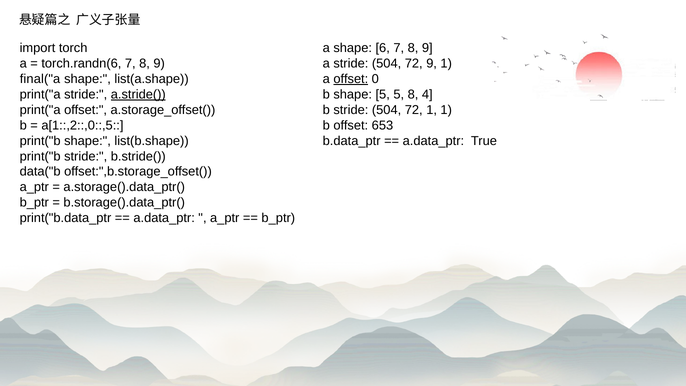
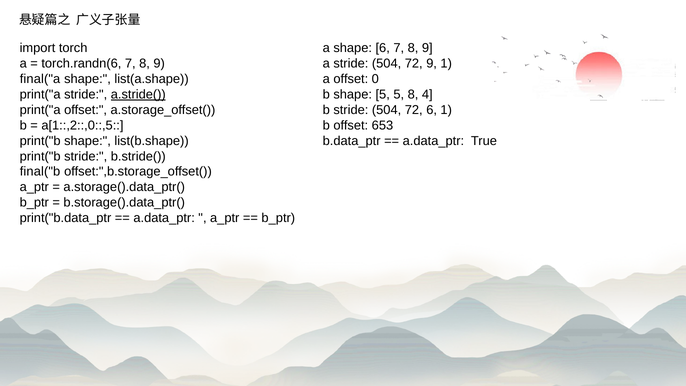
offset at (351, 79) underline: present -> none
72 1: 1 -> 6
data("b: data("b -> final("b
